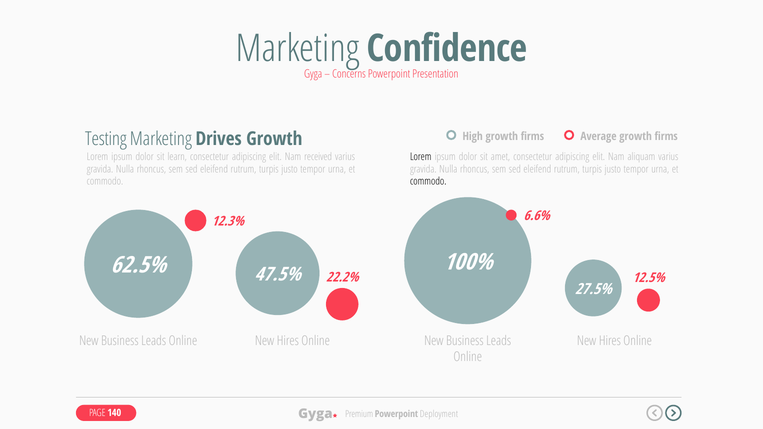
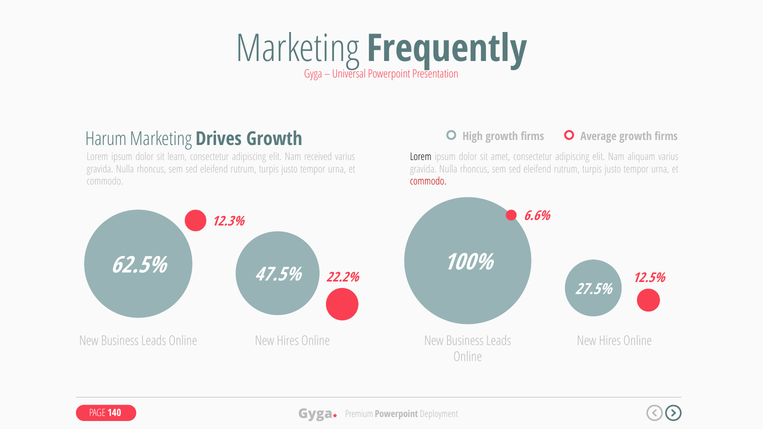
Confidence: Confidence -> Frequently
Concerns: Concerns -> Universal
Testing: Testing -> Harum
commodo at (428, 182) colour: black -> red
